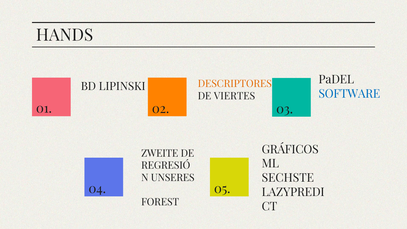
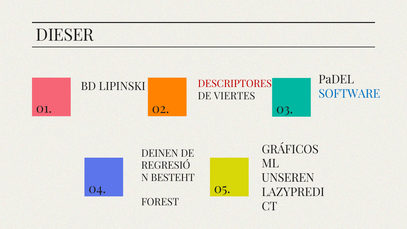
HANDS: HANDS -> DIESER
DESCRIPTORES colour: orange -> red
ZWEITE: ZWEITE -> DEINEN
SECHSTE: SECHSTE -> UNSEREN
UNSERES: UNSERES -> BESTEHT
